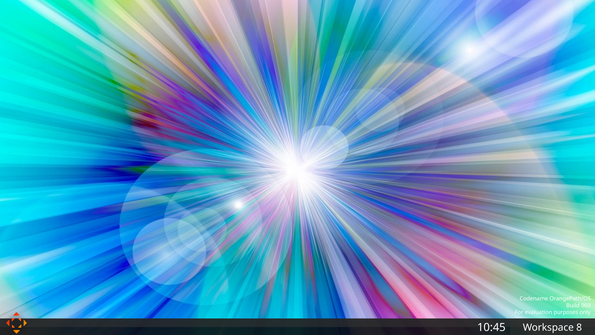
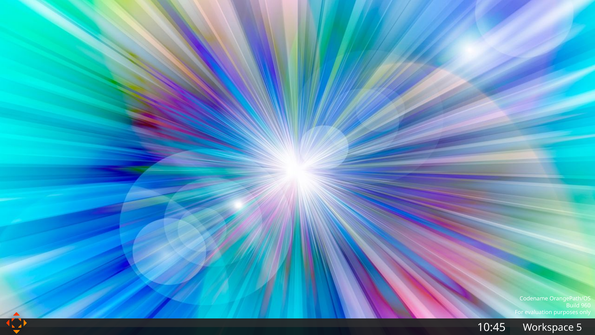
8: 8 -> 5
